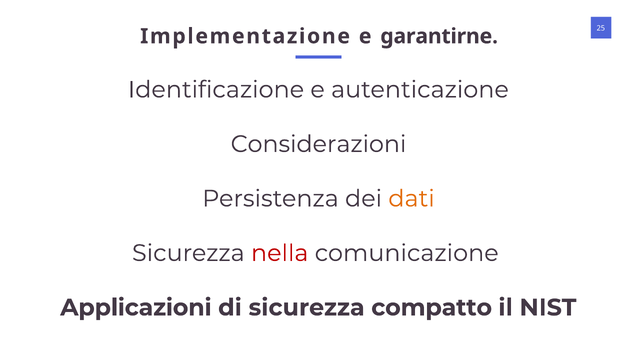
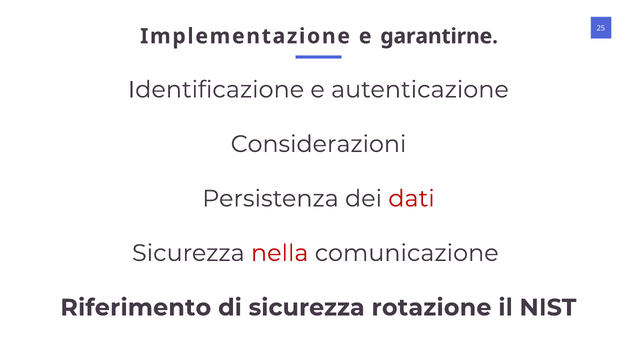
dati colour: orange -> red
Applicazioni: Applicazioni -> Riferimento
compatto: compatto -> rotazione
